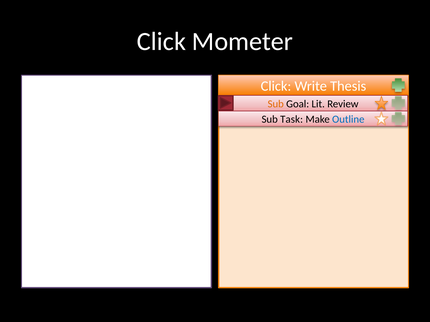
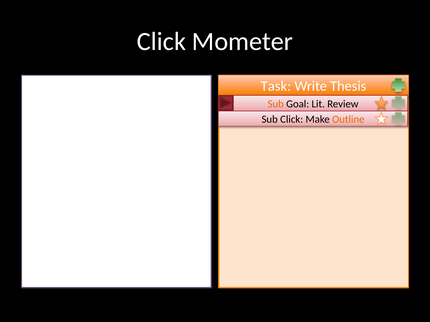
Click at (276, 86): Click -> Task
Sub Task: Task -> Click
Outline colour: blue -> orange
